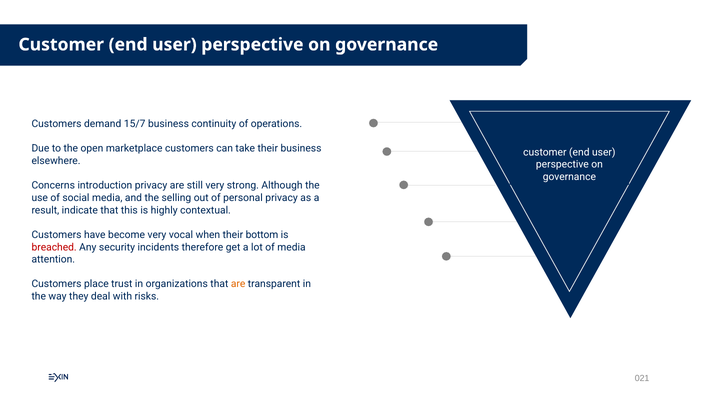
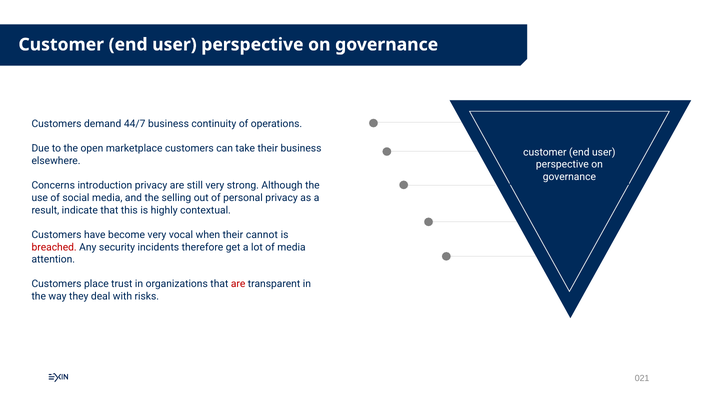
15/7: 15/7 -> 44/7
bottom: bottom -> cannot
are at (238, 284) colour: orange -> red
